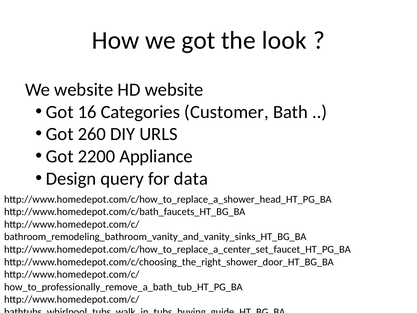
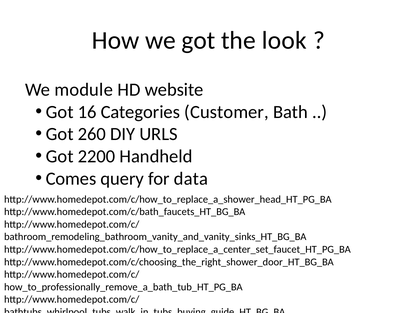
We website: website -> module
Appliance: Appliance -> Handheld
Design: Design -> Comes
